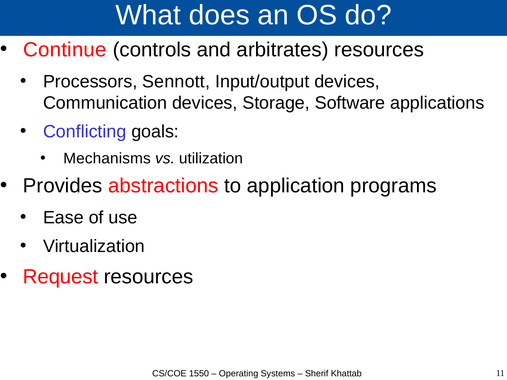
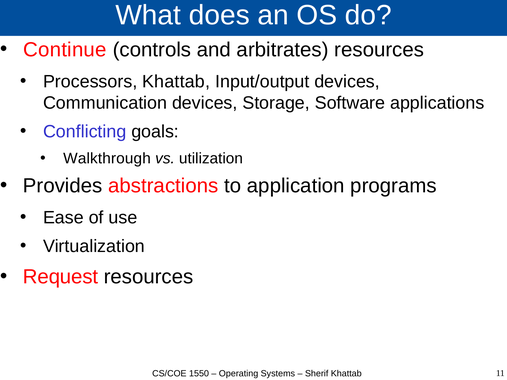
Processors Sennott: Sennott -> Khattab
Mechanisms: Mechanisms -> Walkthrough
